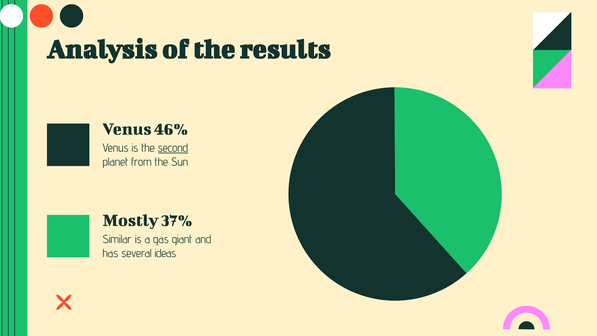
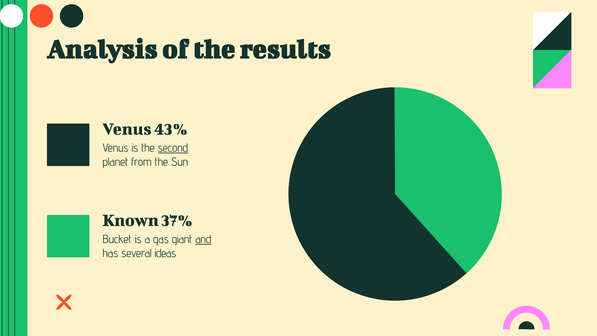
46%: 46% -> 43%
Mostly: Mostly -> Known
Similar: Similar -> Bucket
and underline: none -> present
